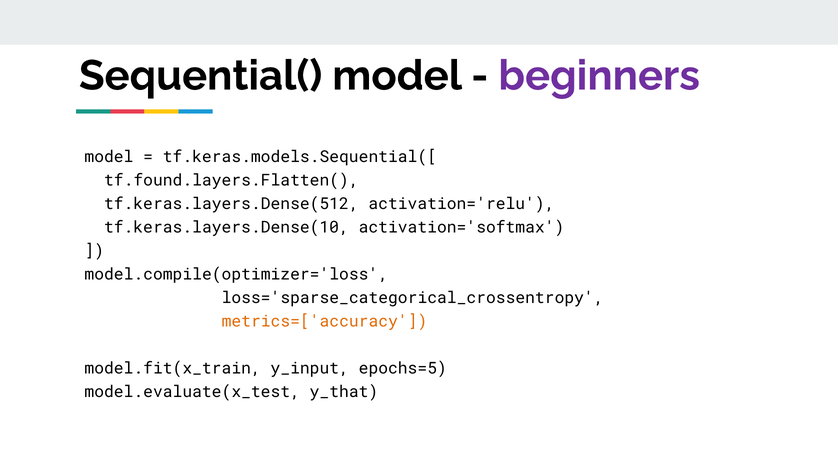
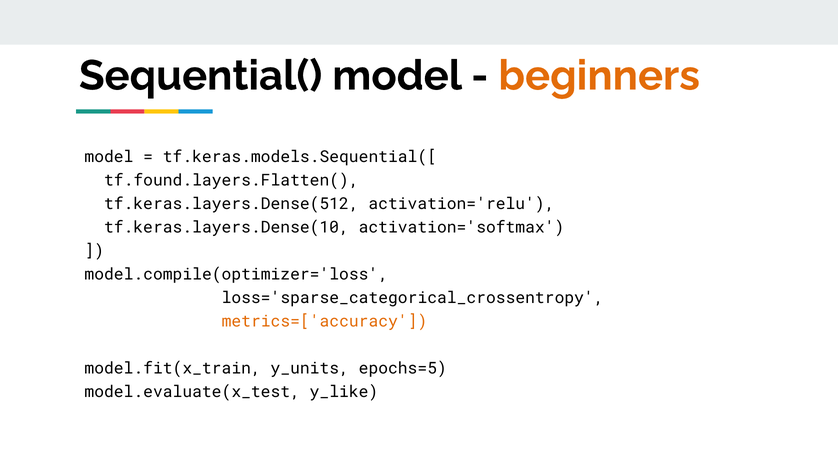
beginners colour: purple -> orange
y_input: y_input -> y_units
y_that: y_that -> y_like
